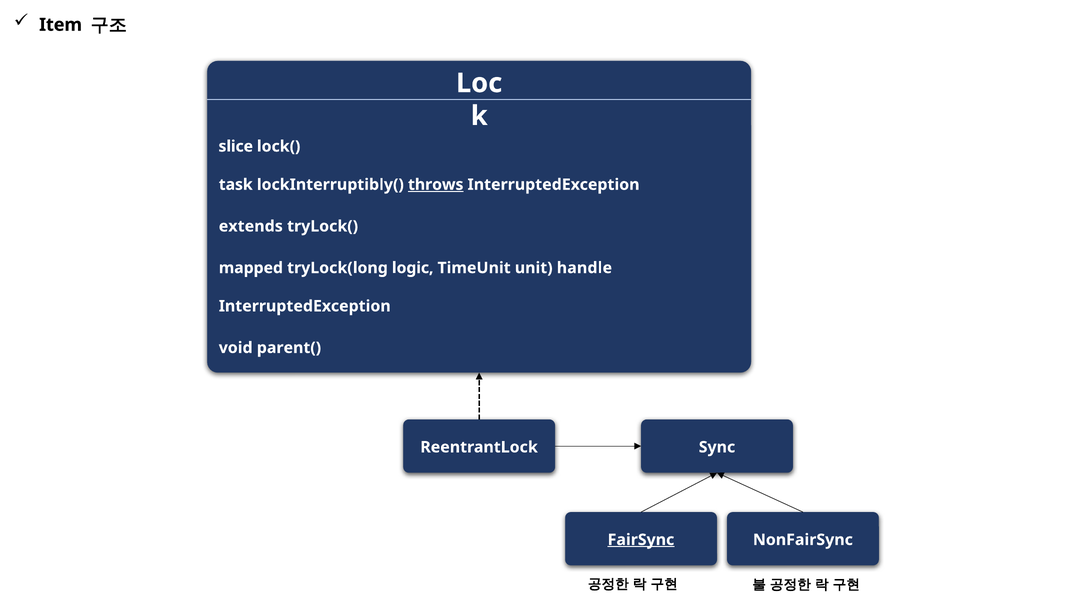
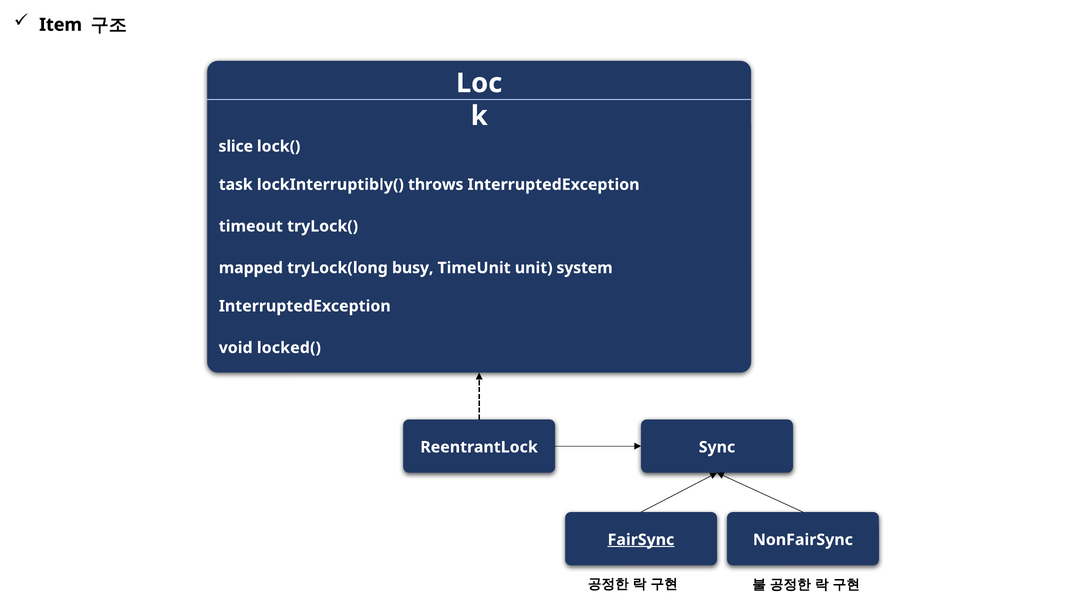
throws underline: present -> none
extends: extends -> timeout
logic: logic -> busy
handle: handle -> system
parent(: parent( -> locked(
